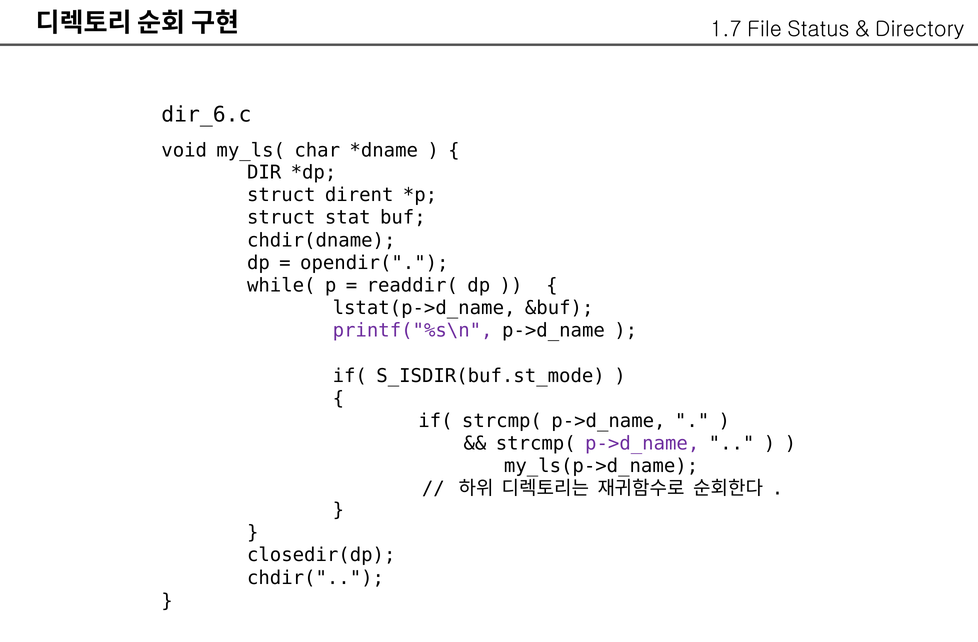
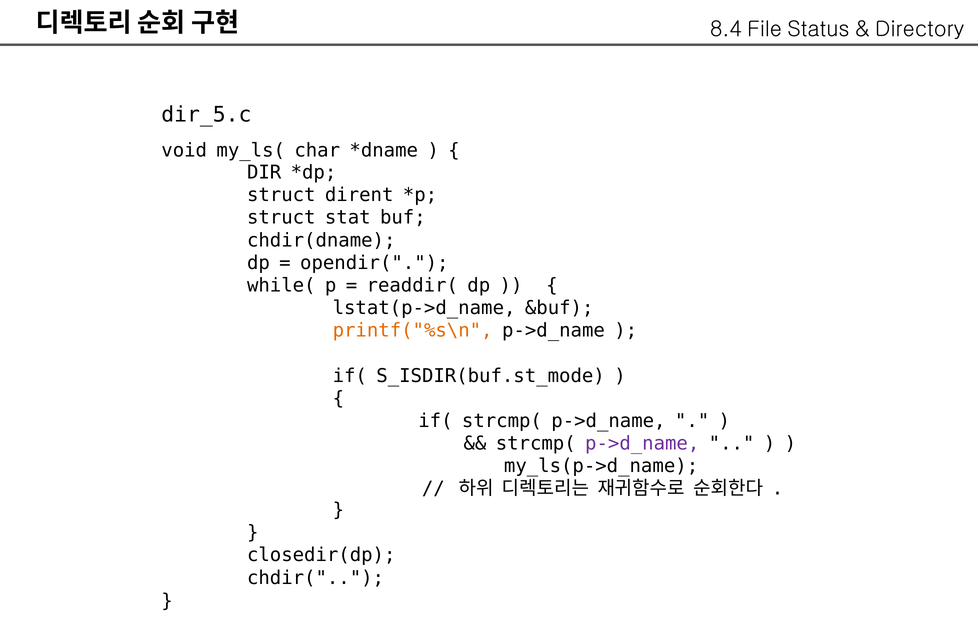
1.7: 1.7 -> 8.4
dir_6.c: dir_6.c -> dir_5.c
printf("%s\n colour: purple -> orange
